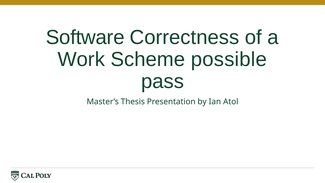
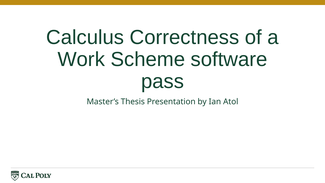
Software: Software -> Calculus
possible: possible -> software
